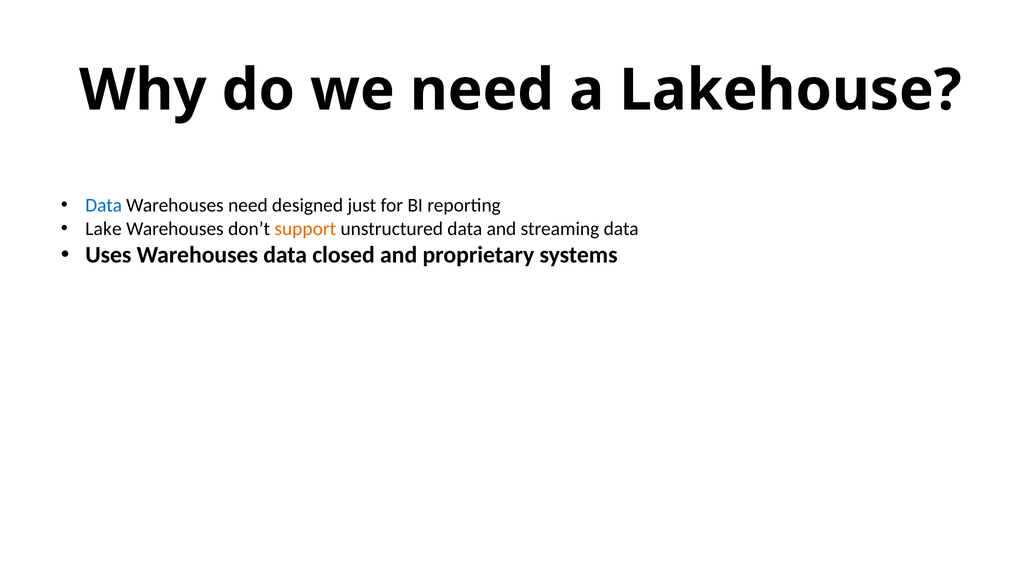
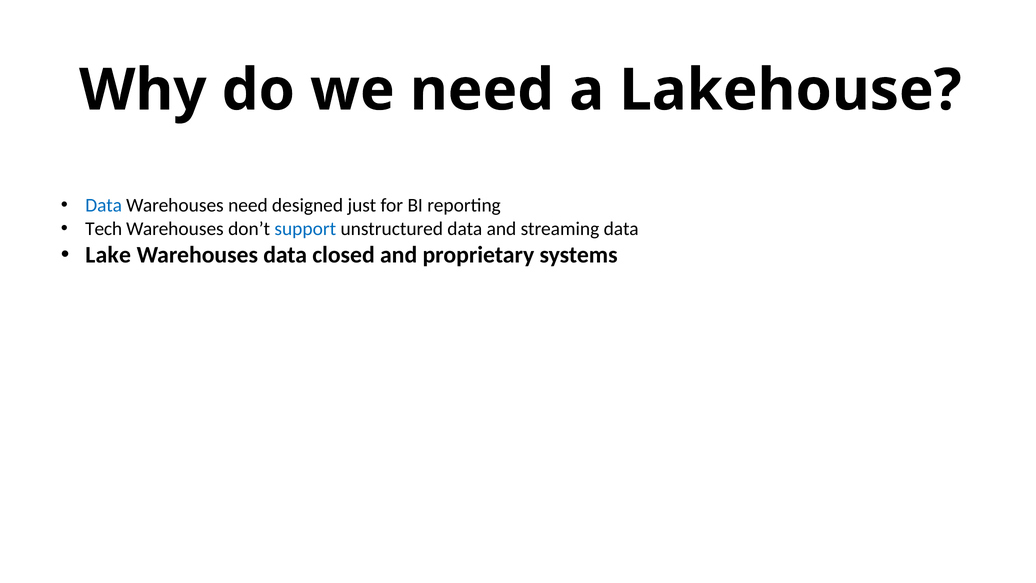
Lake: Lake -> Tech
support colour: orange -> blue
Uses: Uses -> Lake
